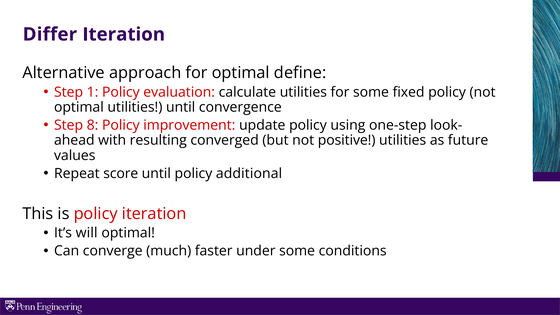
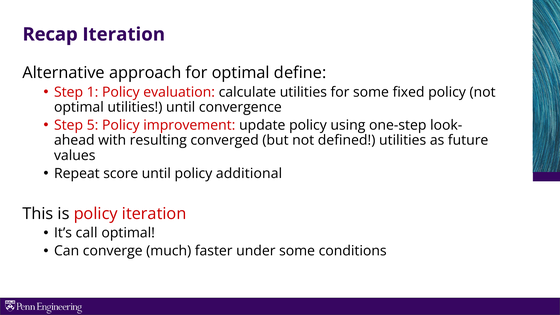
Differ: Differ -> Recap
8: 8 -> 5
positive: positive -> defined
will: will -> call
